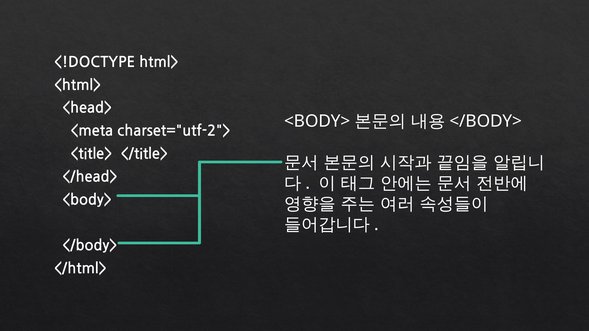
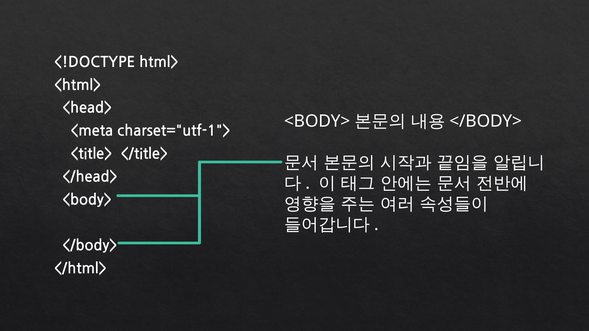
charset="utf-2">: charset="utf-2"> -> charset="utf-1">
